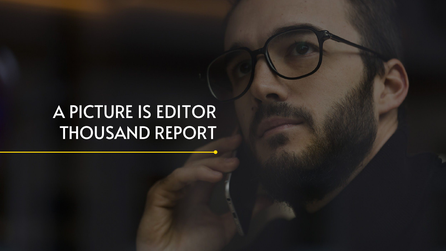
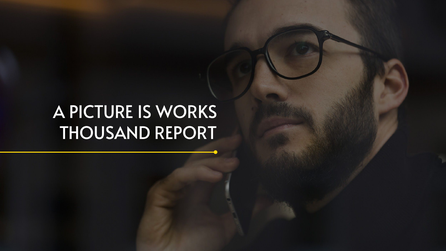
EDITOR: EDITOR -> WORKS
